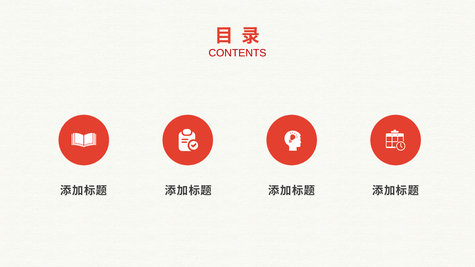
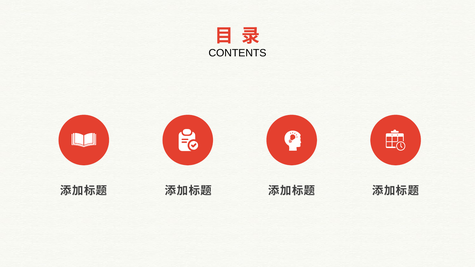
CONTENTS colour: red -> black
